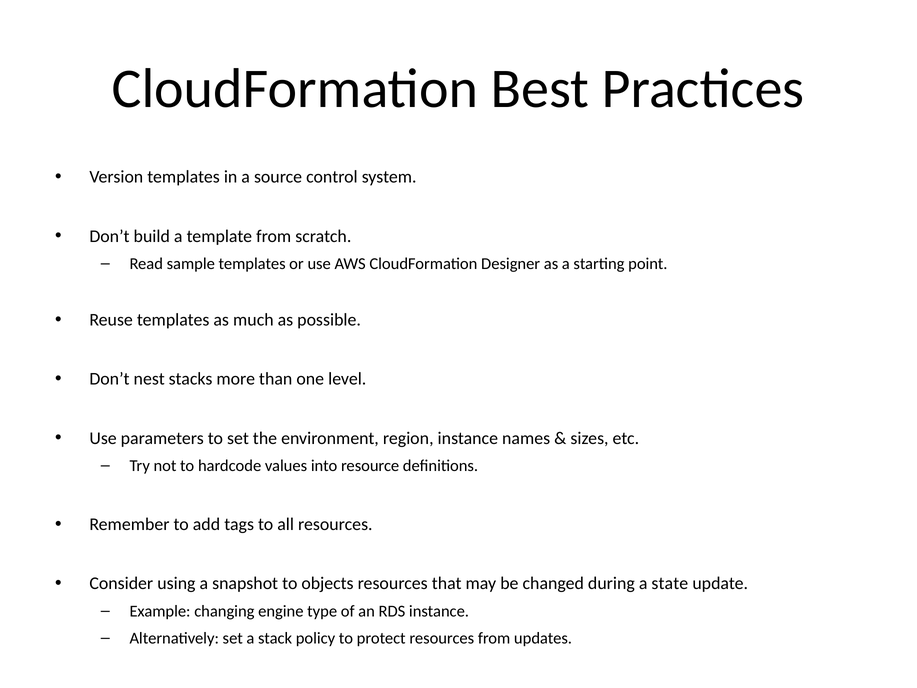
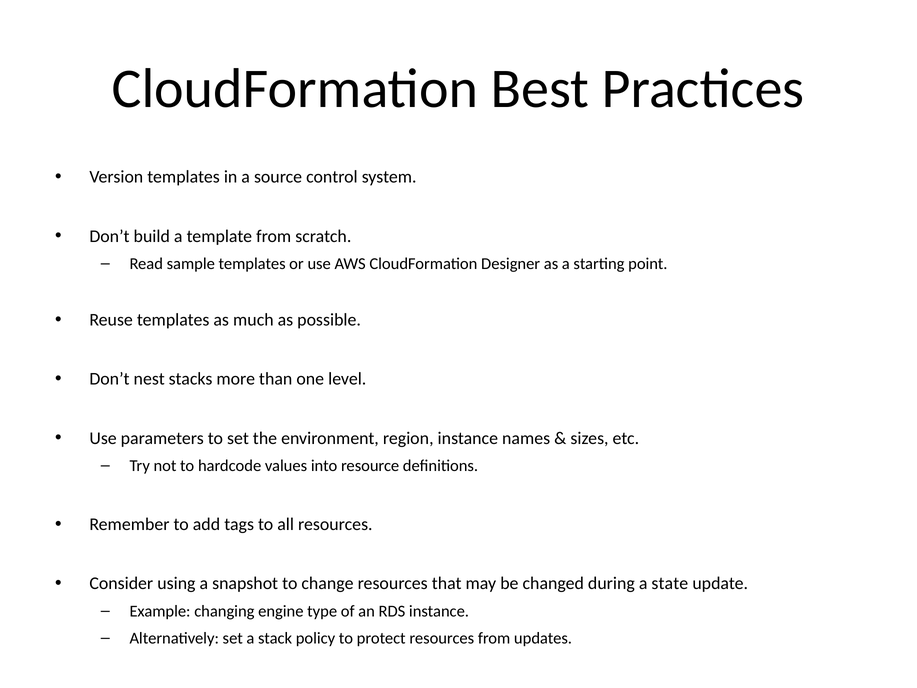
objects: objects -> change
